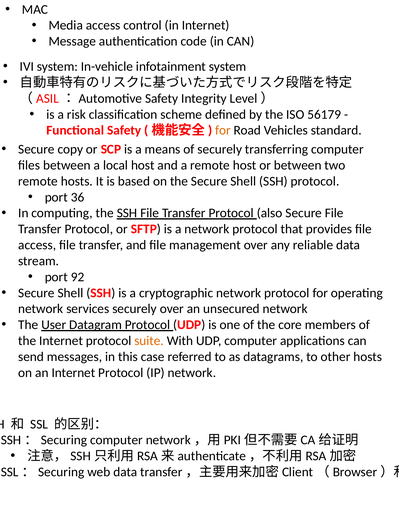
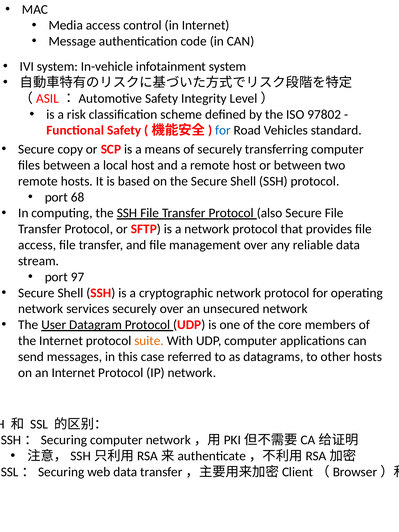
56179: 56179 -> 97802
for at (223, 130) colour: orange -> blue
36: 36 -> 68
92: 92 -> 97
